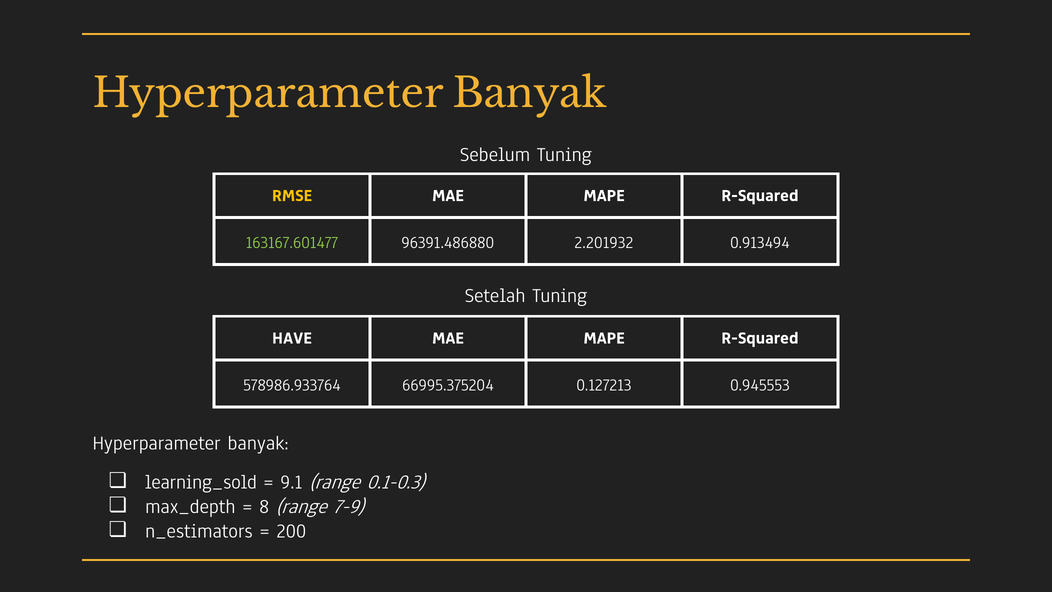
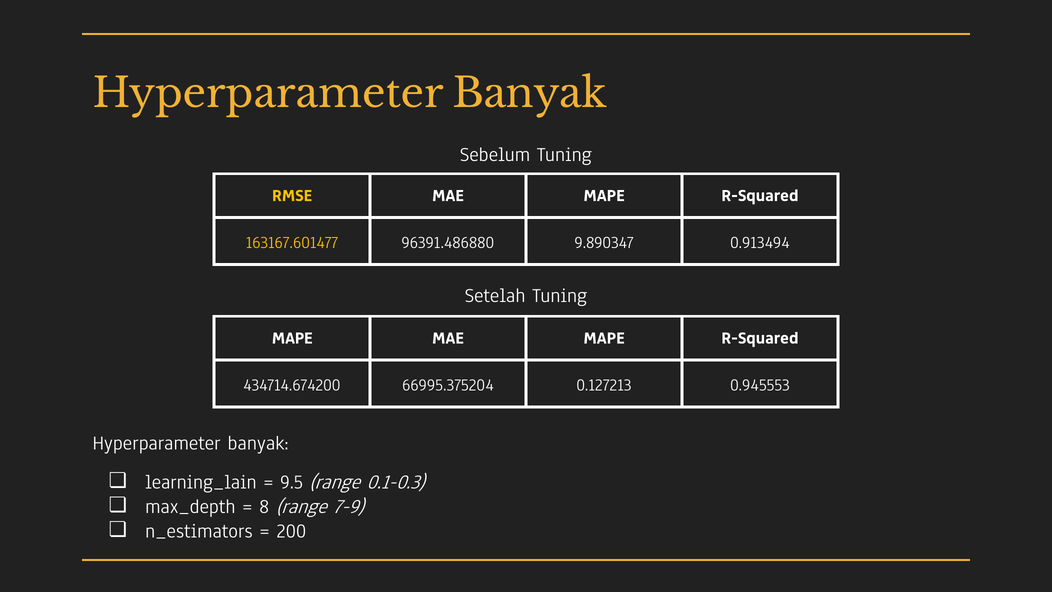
163167.601477 colour: light green -> yellow
2.201932: 2.201932 -> 9.890347
HAVE at (292, 338): HAVE -> MAPE
578986.933764: 578986.933764 -> 434714.674200
learning_sold: learning_sold -> learning_lain
9.1: 9.1 -> 9.5
